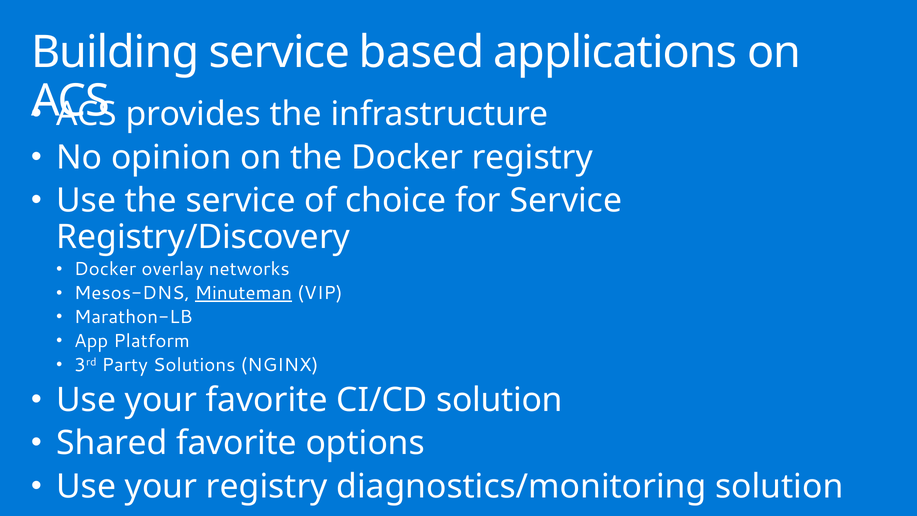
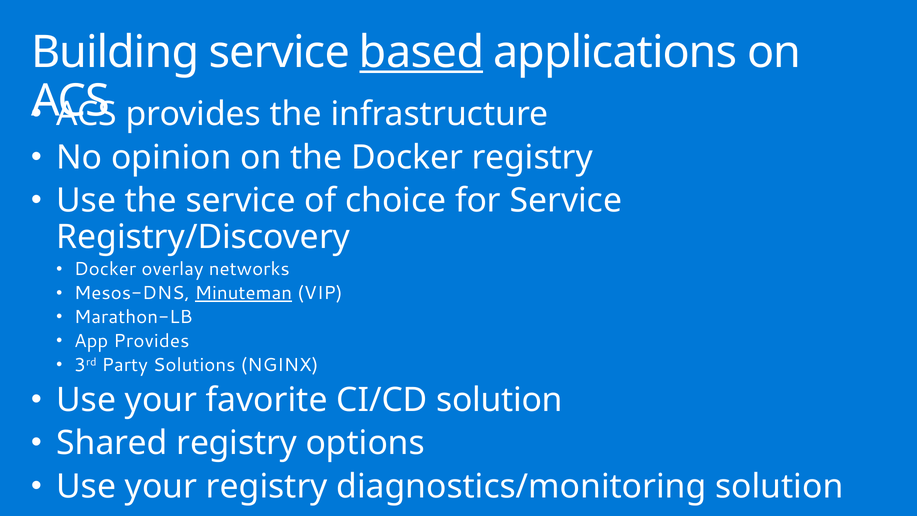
based underline: none -> present
App Platform: Platform -> Provides
Shared favorite: favorite -> registry
